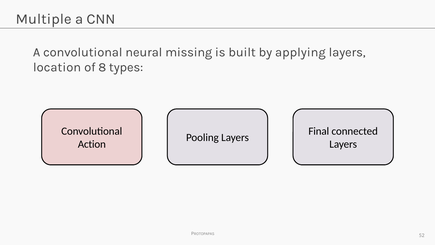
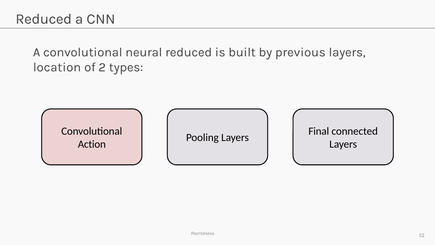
Multiple at (44, 19): Multiple -> Reduced
neural missing: missing -> reduced
applying: applying -> previous
8: 8 -> 2
